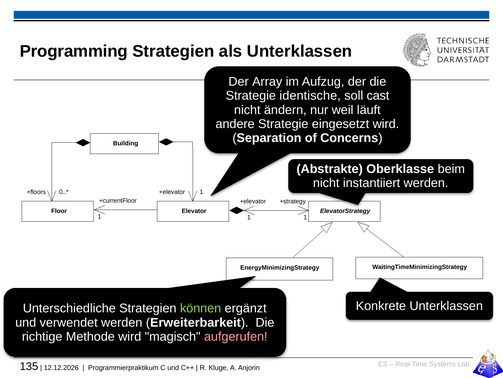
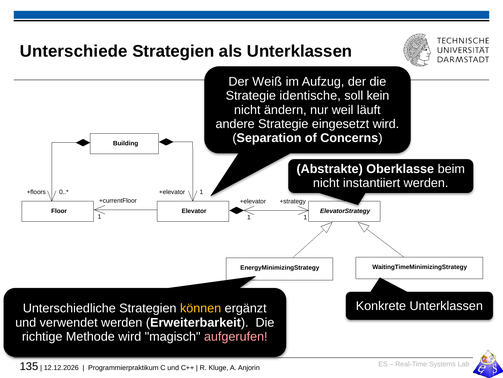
Programming: Programming -> Unterschiede
Array: Array -> Weiß
cast: cast -> kein
können colour: light green -> yellow
